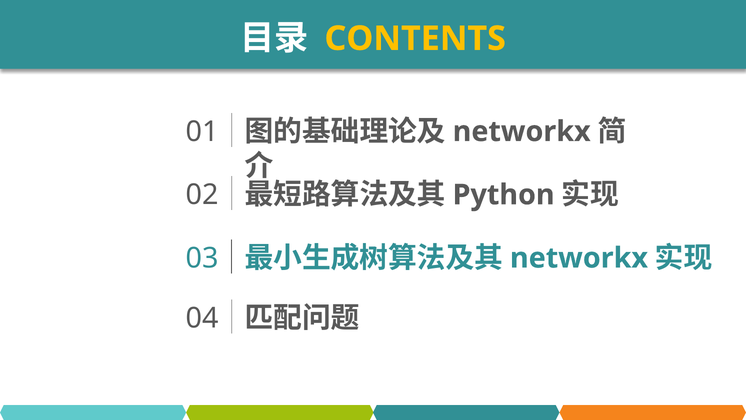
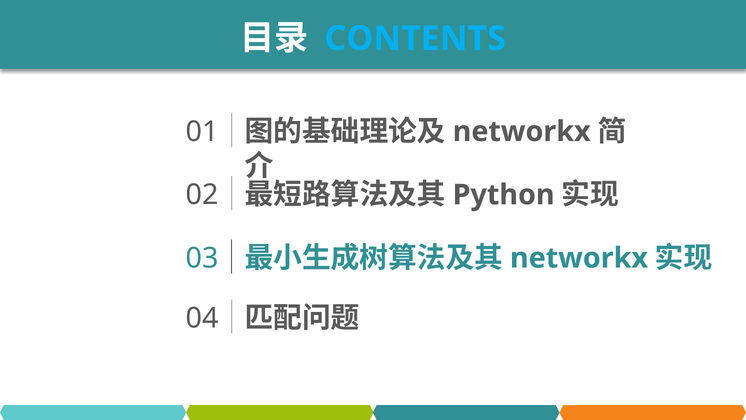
CONTENTS colour: yellow -> light blue
